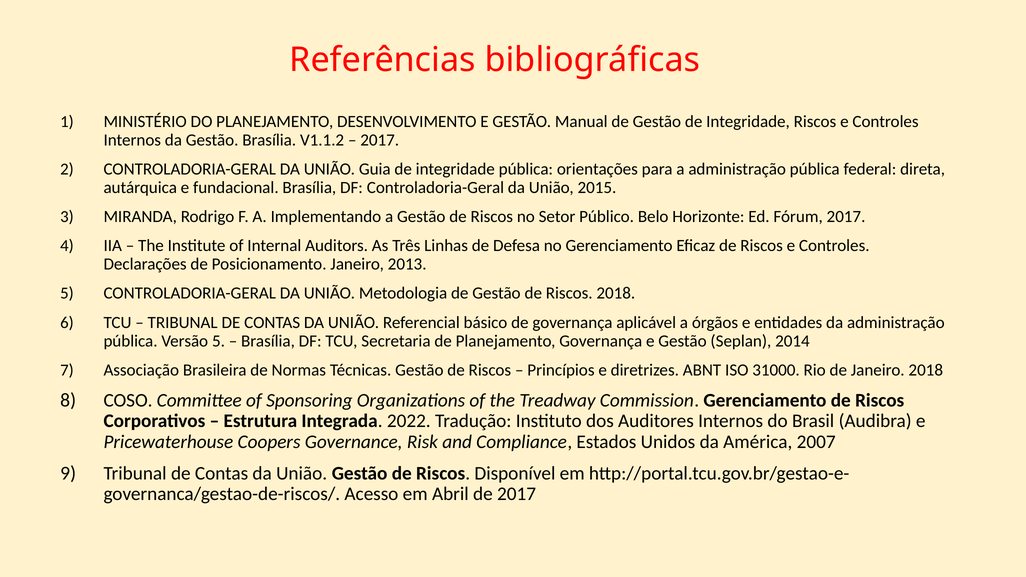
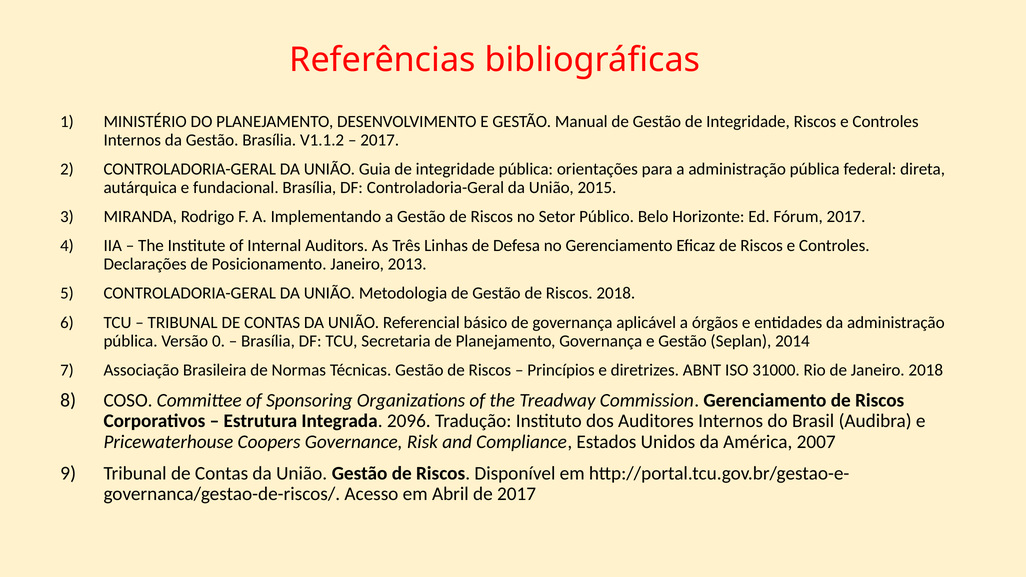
Versão 5: 5 -> 0
2022: 2022 -> 2096
